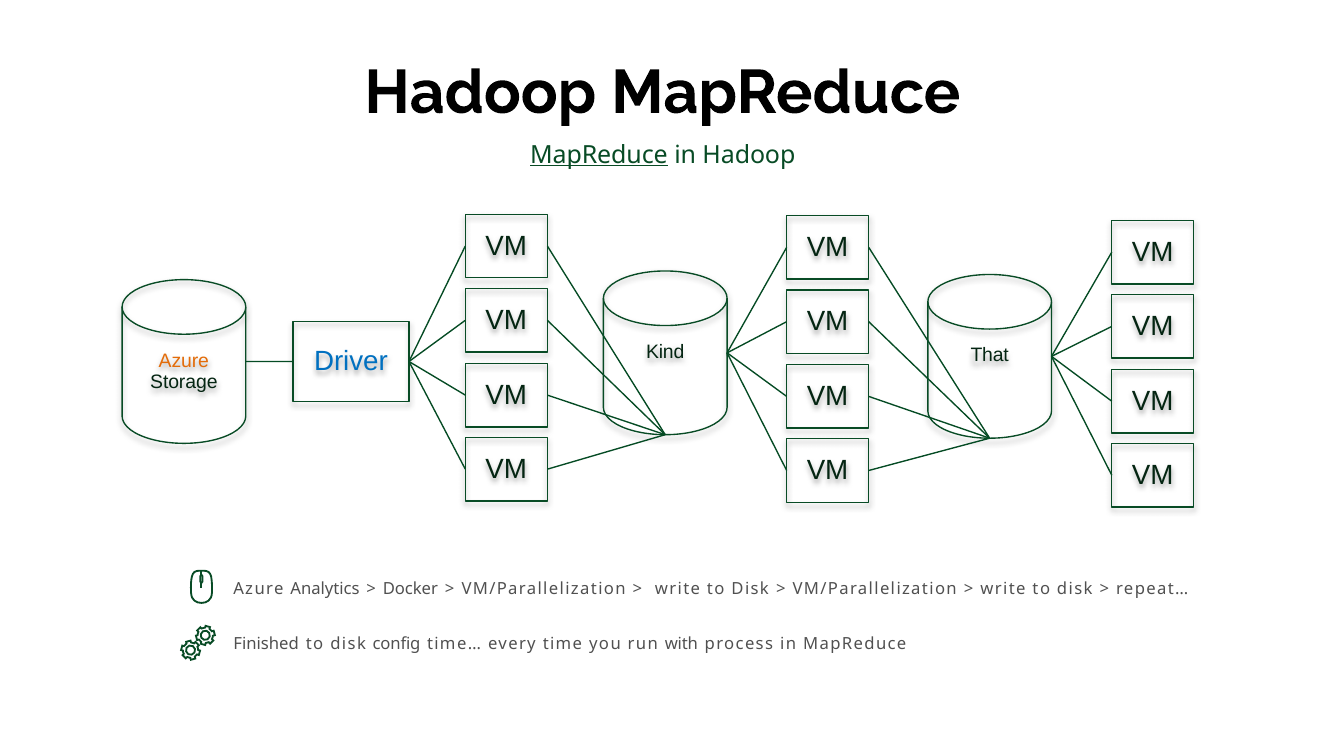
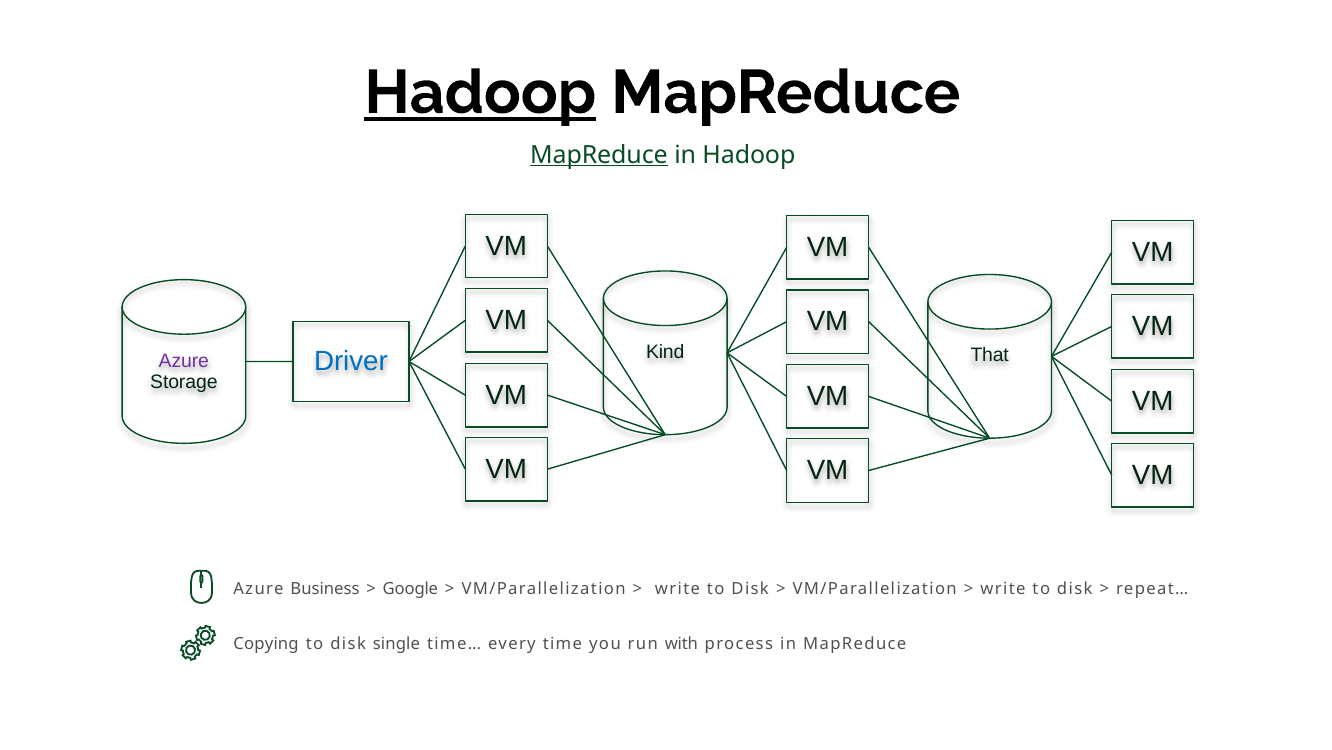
Hadoop at (480, 93) underline: none -> present
Azure at (184, 360) colour: orange -> purple
Analytics: Analytics -> Business
Docker: Docker -> Google
Finished: Finished -> Copying
config: config -> single
